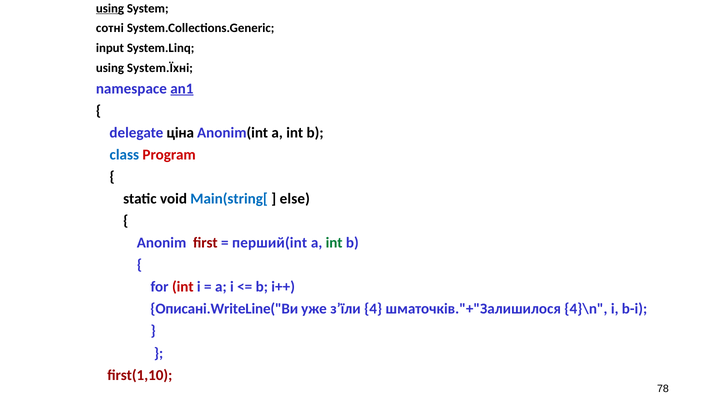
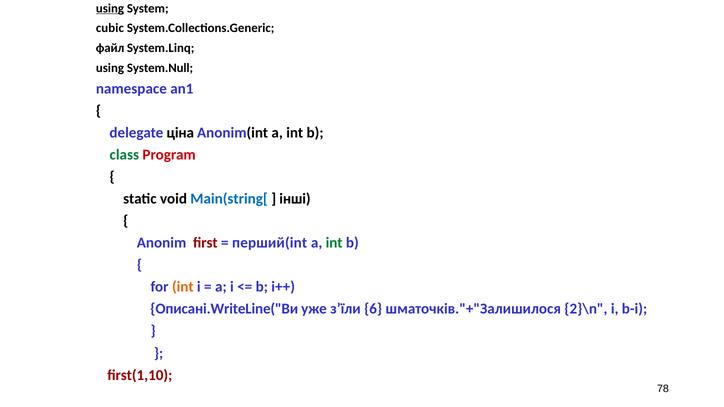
сотні: сотні -> cubic
input: input -> файл
System.Їхні: System.Їхні -> System.Null
an1 underline: present -> none
class colour: blue -> green
else: else -> інші
int at (183, 287) colour: red -> orange
4: 4 -> 6
4}\n: 4}\n -> 2}\n
